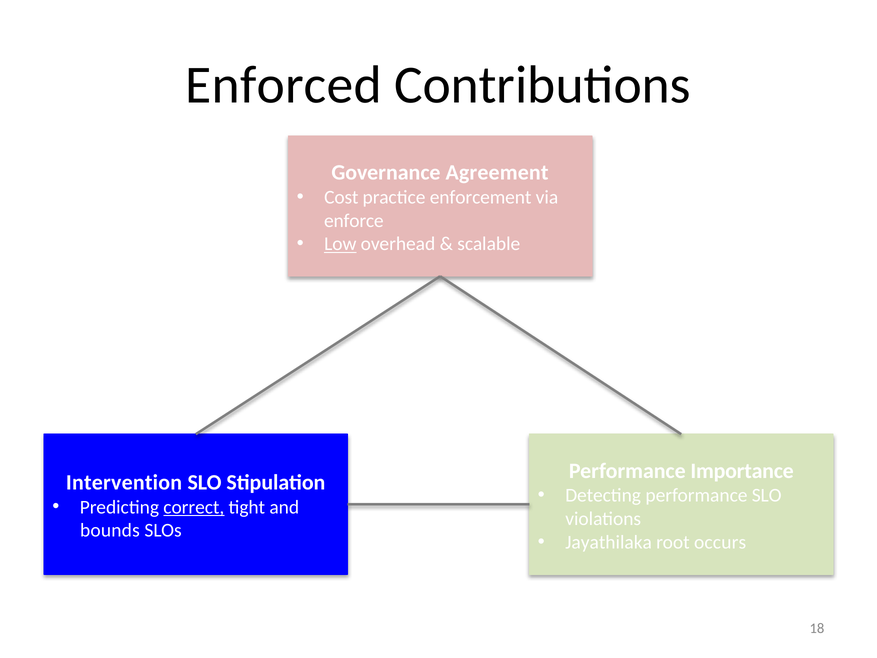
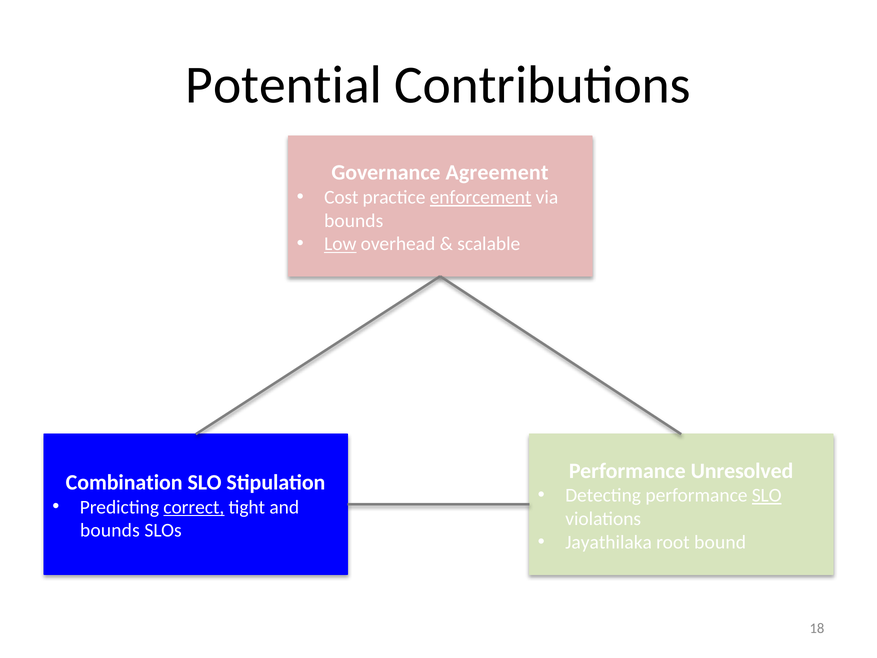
Enforced: Enforced -> Potential
enforcement underline: none -> present
enforce at (354, 221): enforce -> bounds
Importance: Importance -> Unresolved
Intervention: Intervention -> Combination
SLO at (767, 495) underline: none -> present
occurs: occurs -> bound
